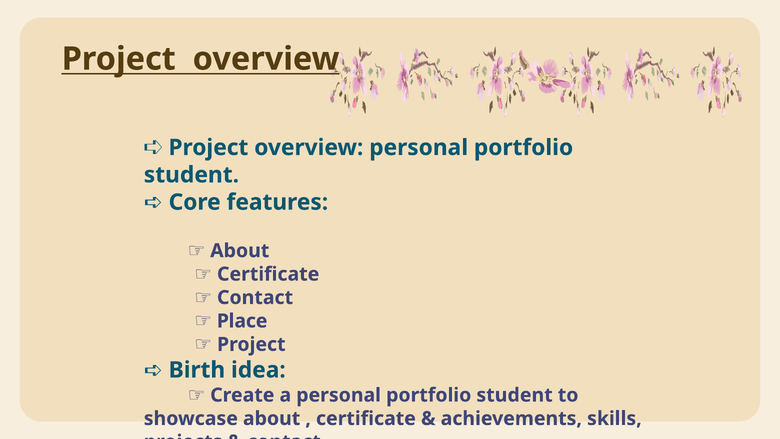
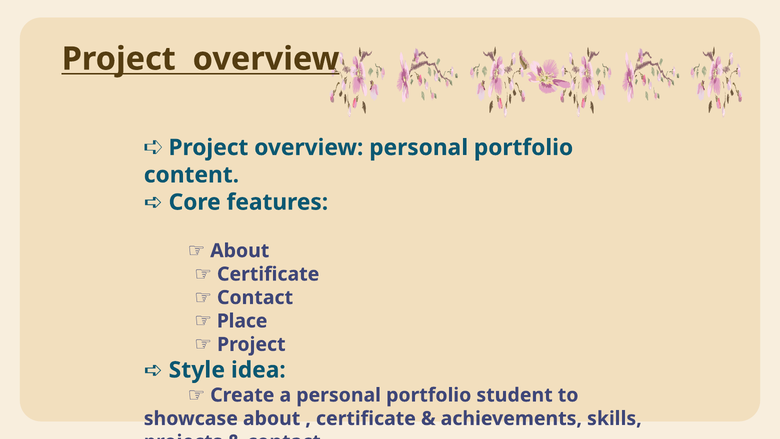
student at (191, 175): student -> content
Birth: Birth -> Style
